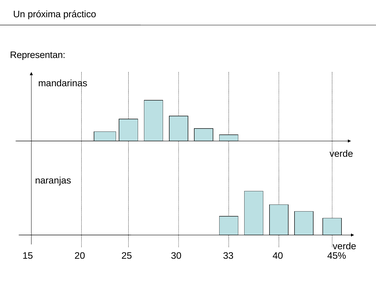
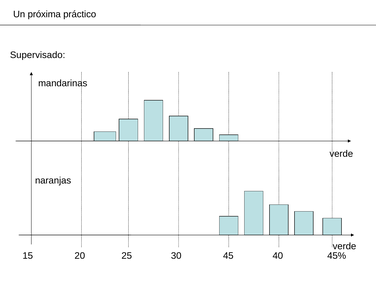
Representan: Representan -> Supervisado
33: 33 -> 45
